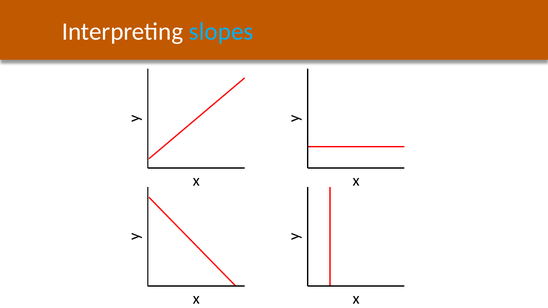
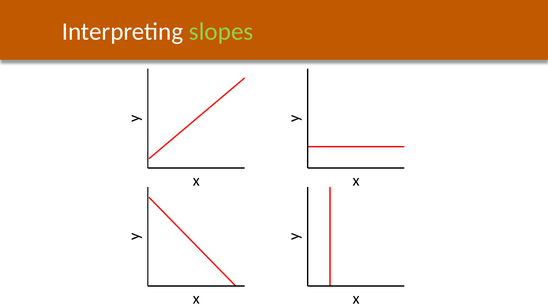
slopes colour: light blue -> light green
